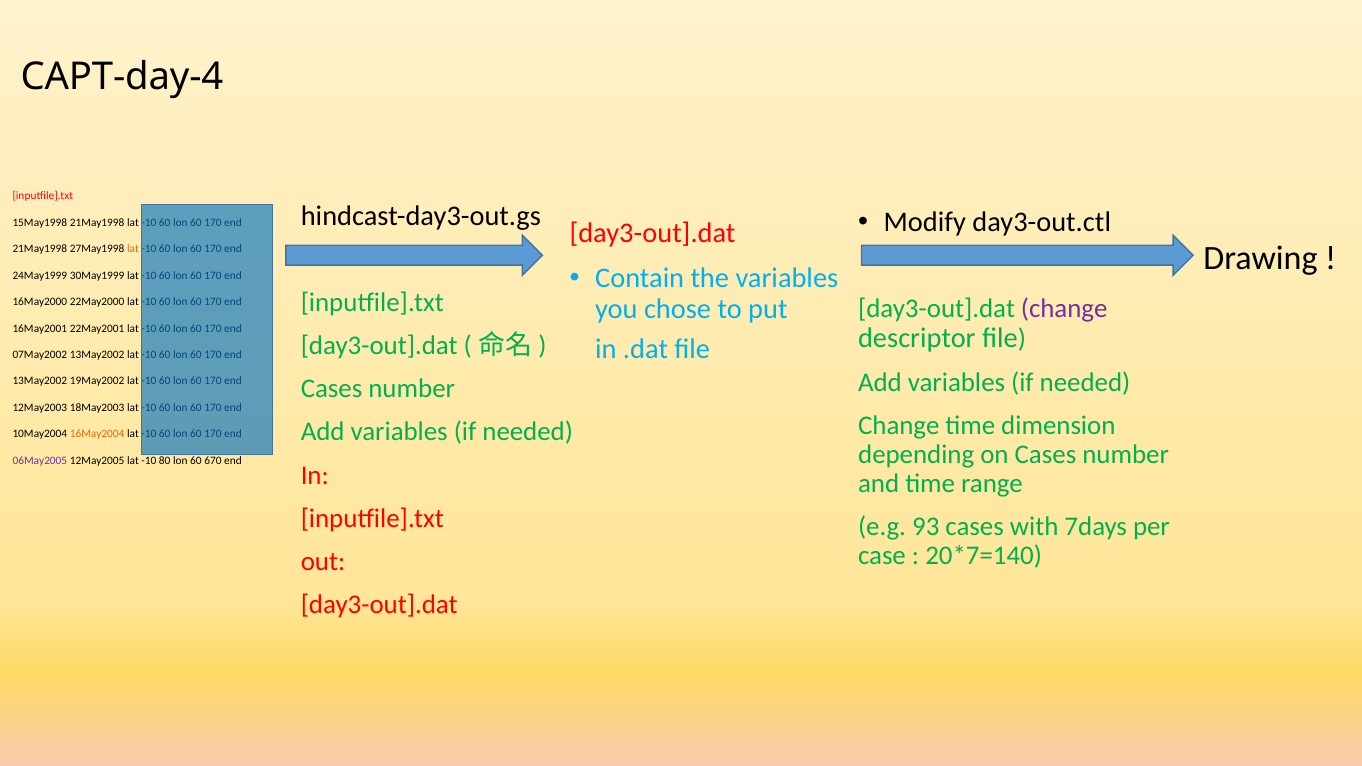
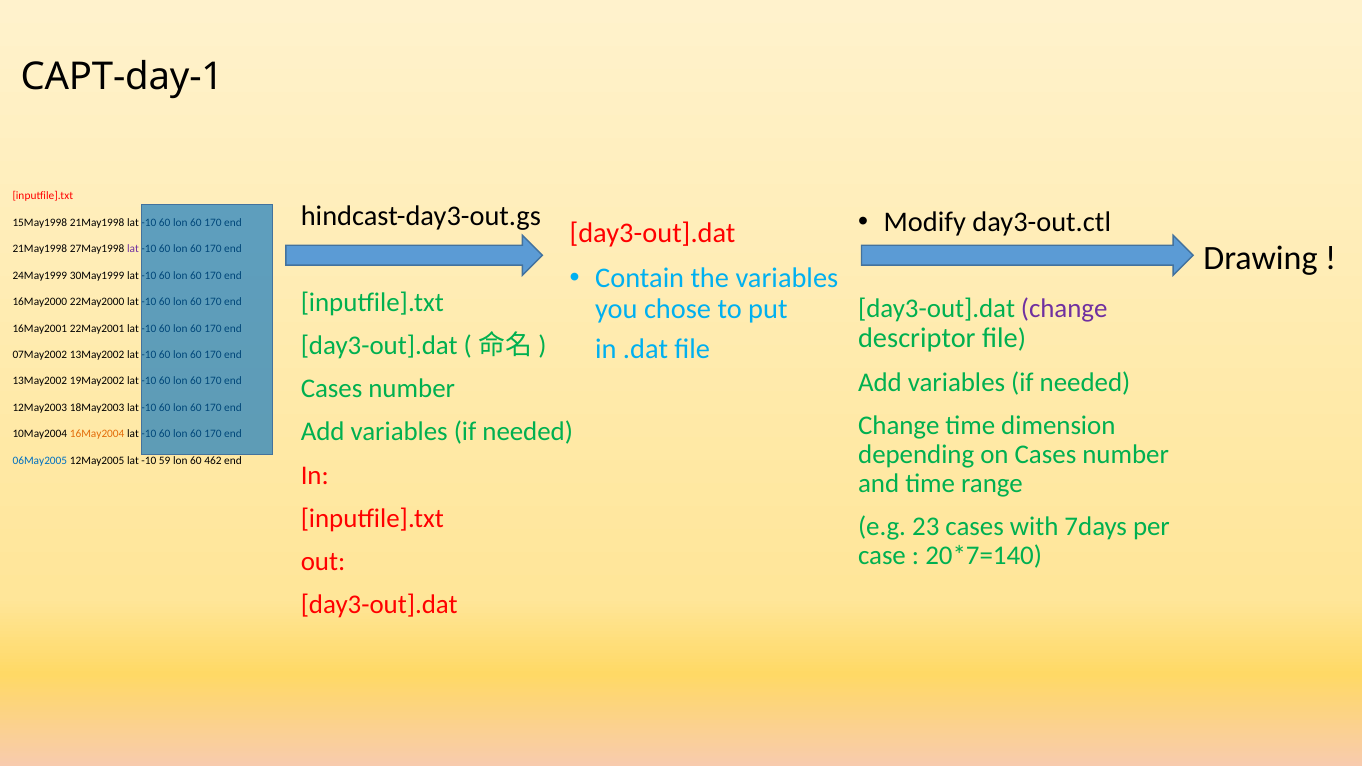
CAPT-day-4: CAPT-day-4 -> CAPT-day-1
lat at (133, 249) colour: orange -> purple
06May2005 colour: purple -> blue
80: 80 -> 59
670: 670 -> 462
93: 93 -> 23
